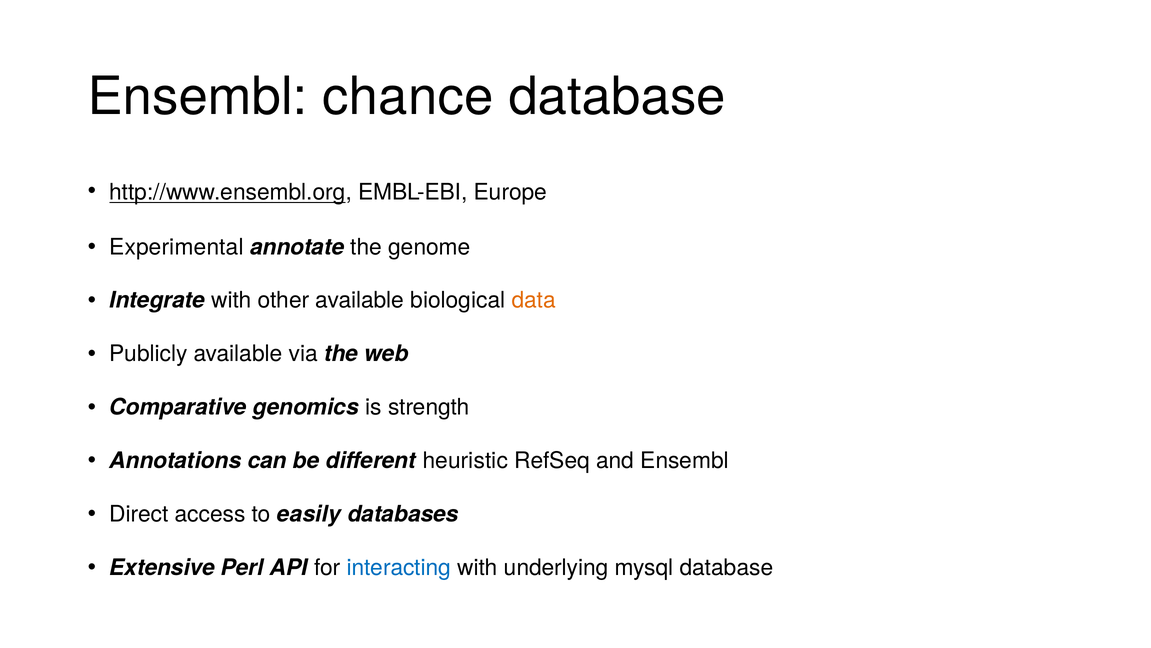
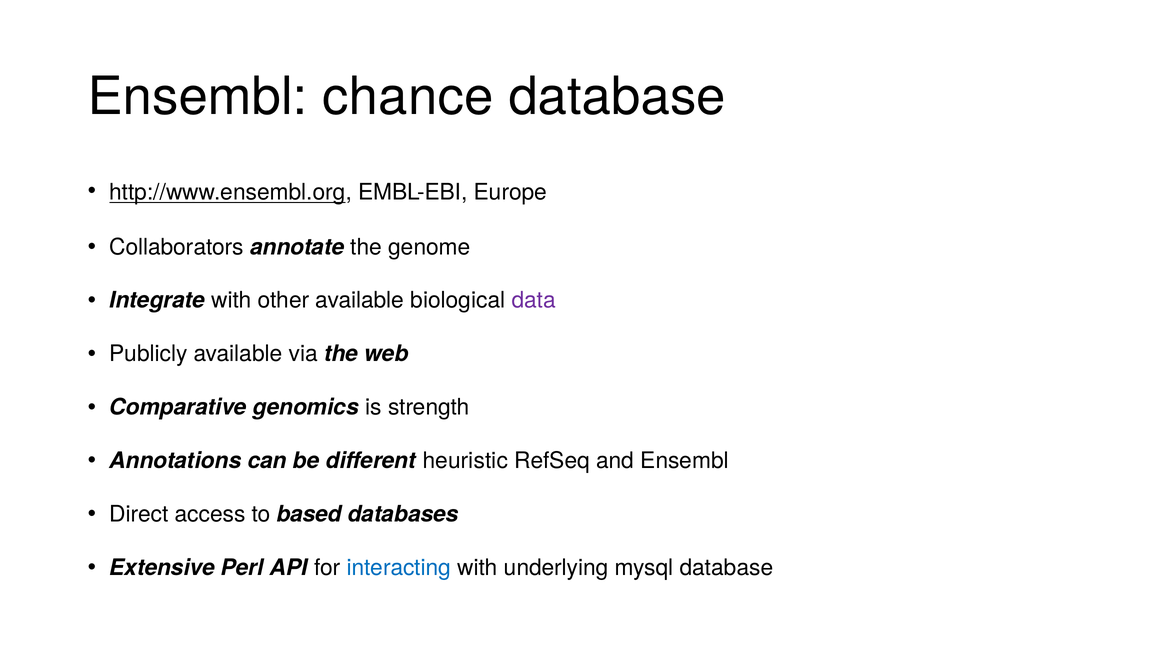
Experimental: Experimental -> Collaborators
data colour: orange -> purple
easily: easily -> based
